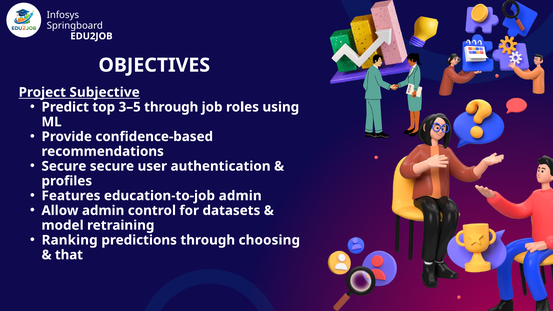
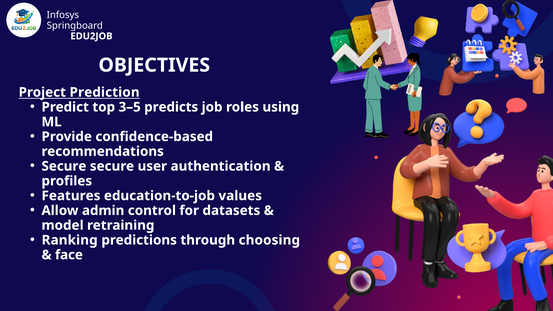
Subjective: Subjective -> Prediction
3–5 through: through -> predicts
education-to-job admin: admin -> values
that: that -> face
